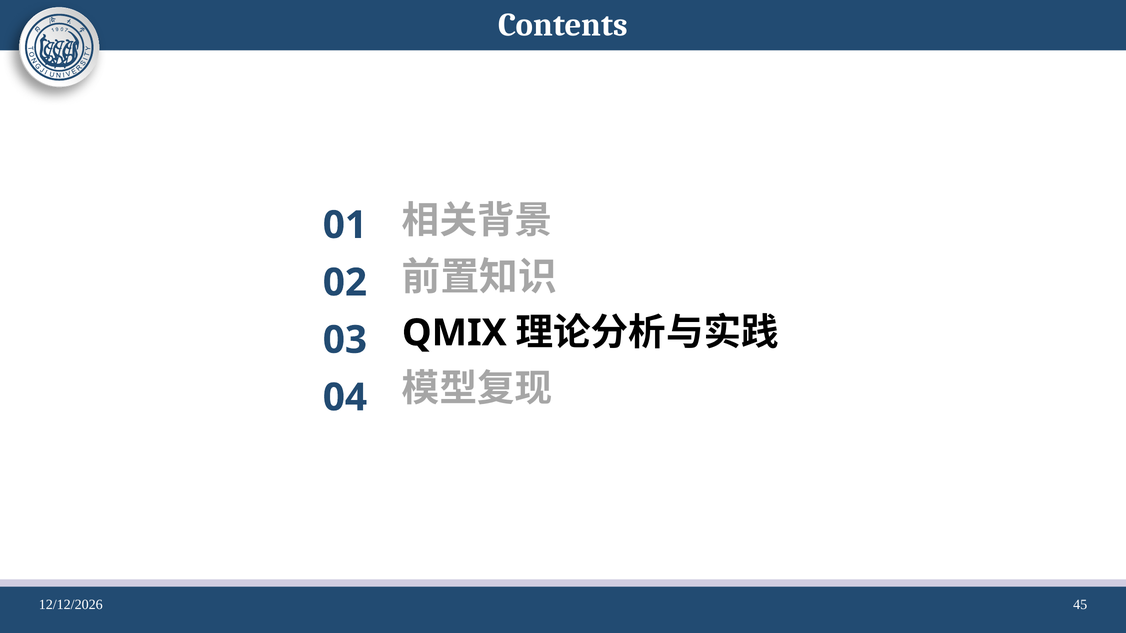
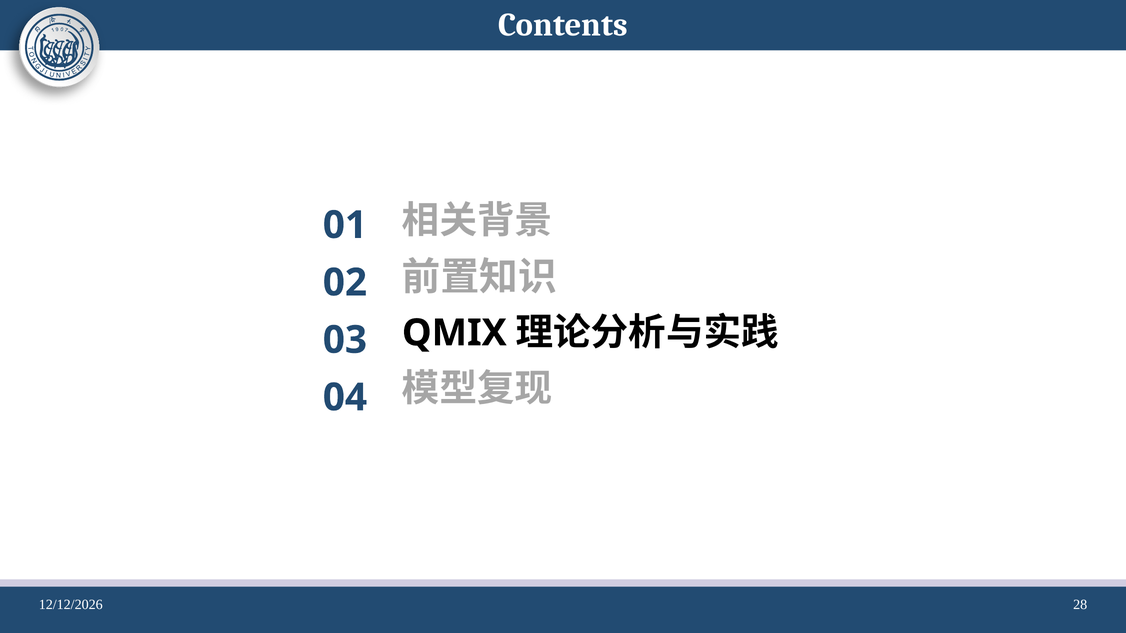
45: 45 -> 28
